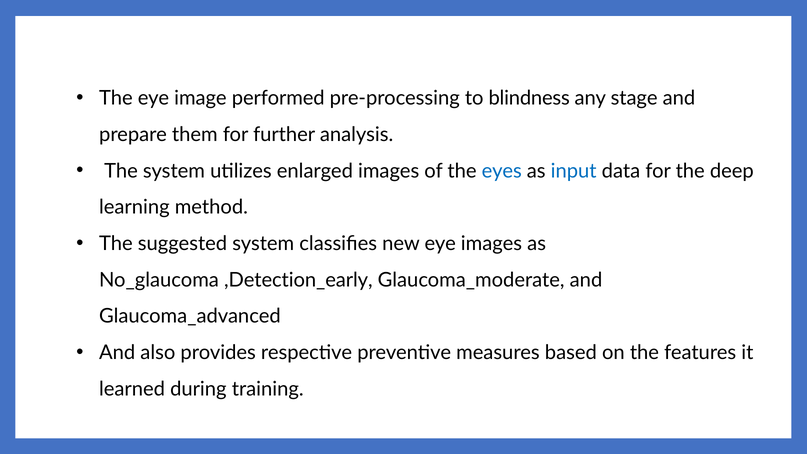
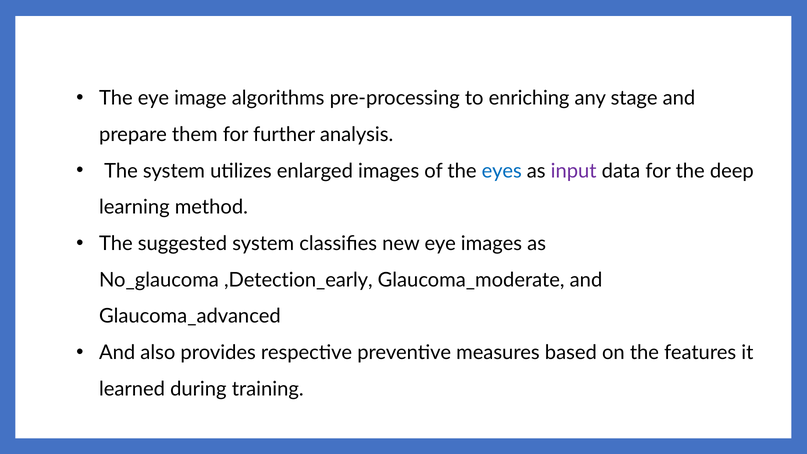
performed: performed -> algorithms
blindness: blindness -> enriching
input colour: blue -> purple
